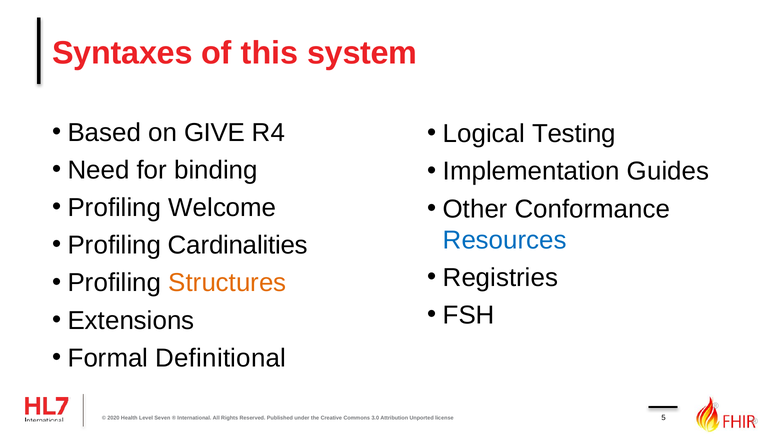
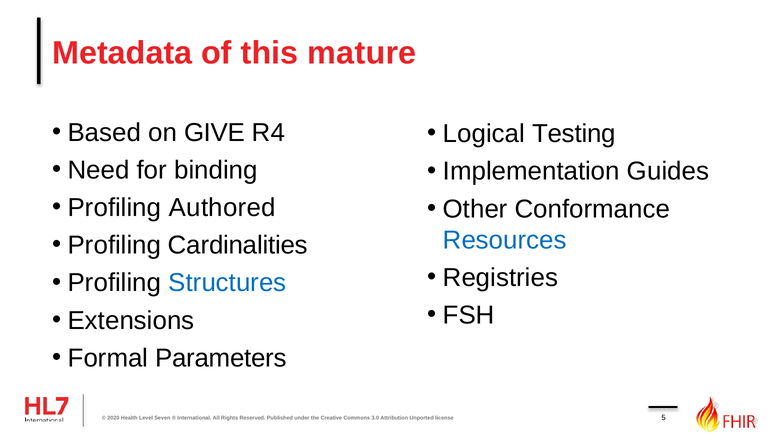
Syntaxes: Syntaxes -> Metadata
system: system -> mature
Welcome: Welcome -> Authored
Structures colour: orange -> blue
Definitional: Definitional -> Parameters
